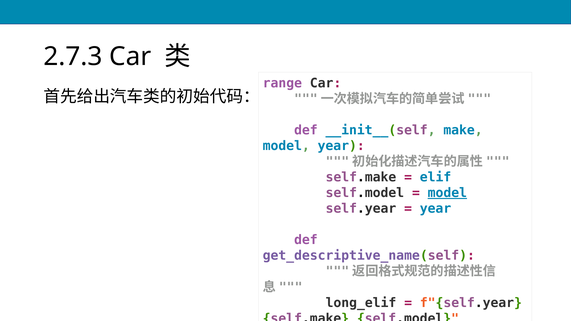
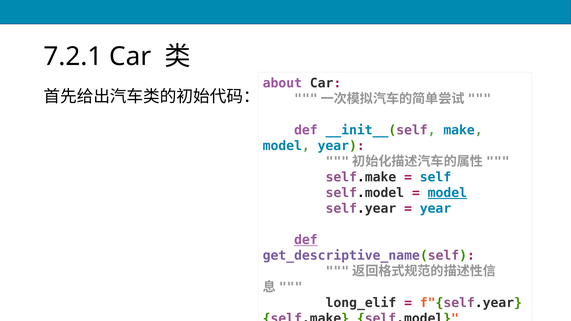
2.7.3: 2.7.3 -> 7.2.1
range: range -> about
elif: elif -> self
def at (306, 240) underline: none -> present
